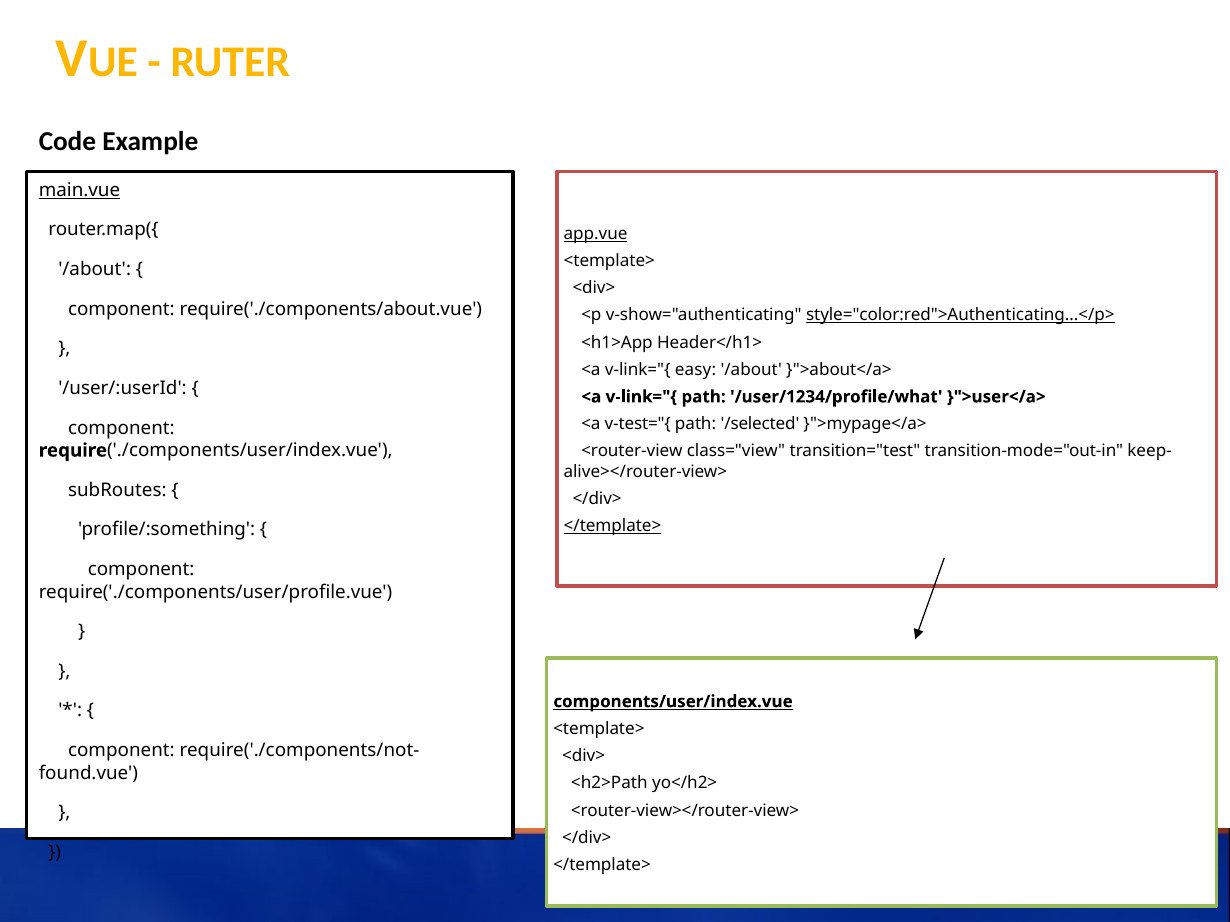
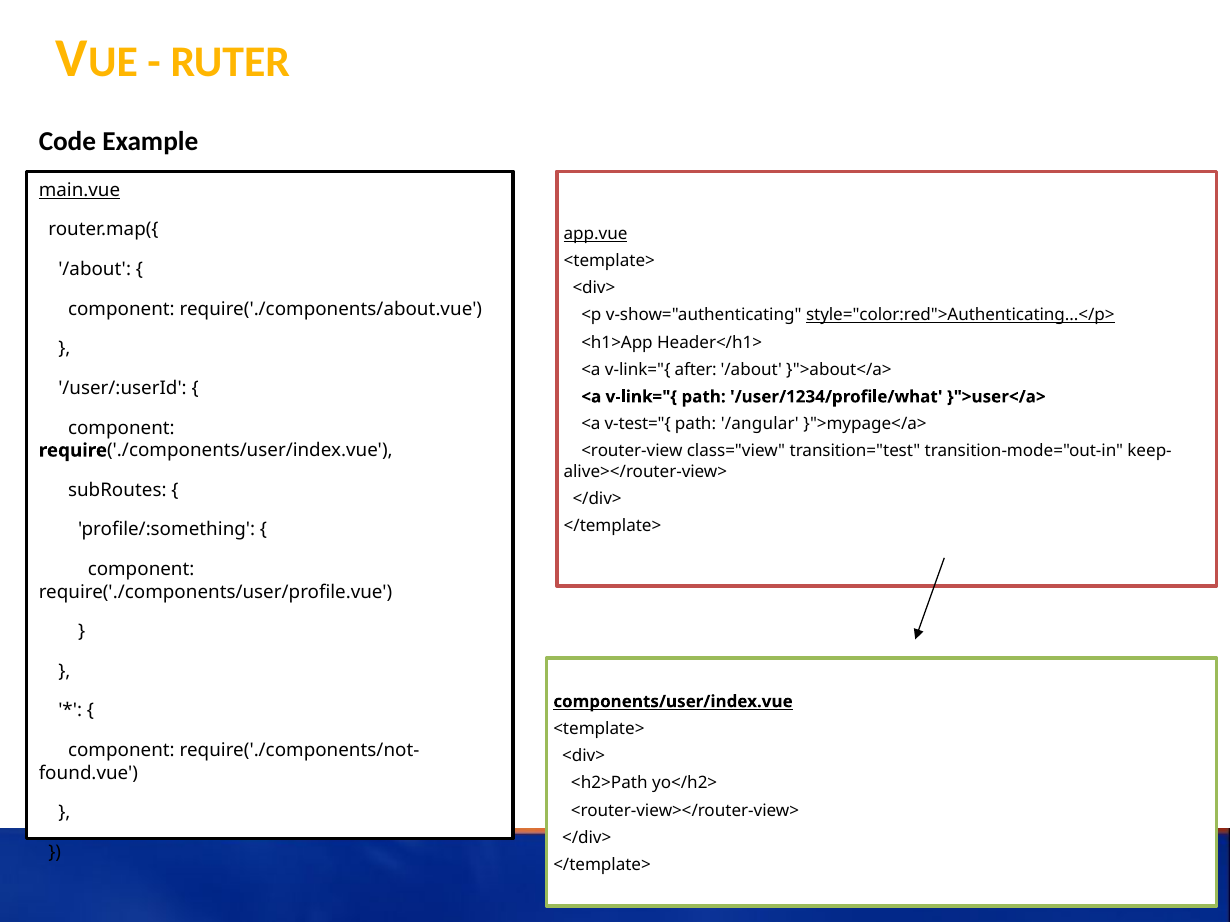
easy: easy -> after
/selected: /selected -> /angular
</template> at (613, 526) underline: present -> none
